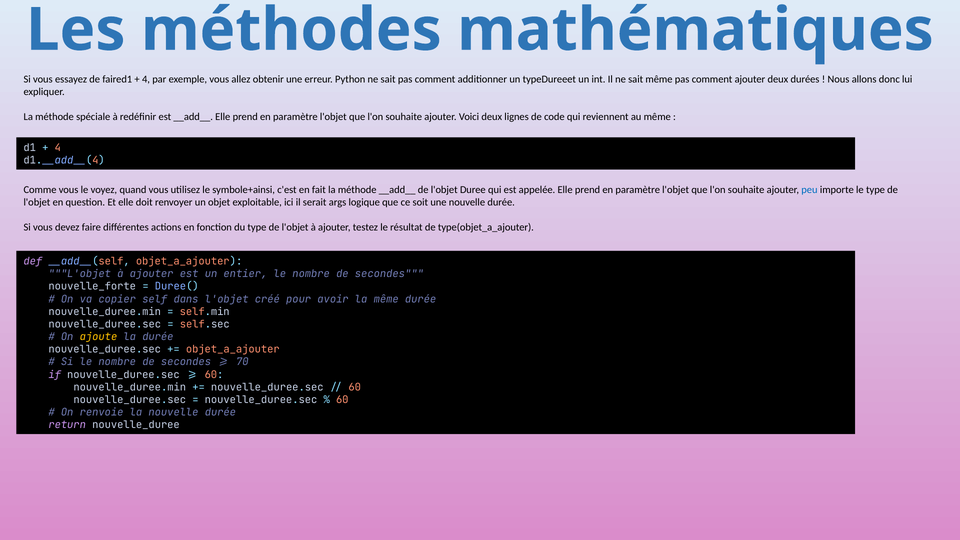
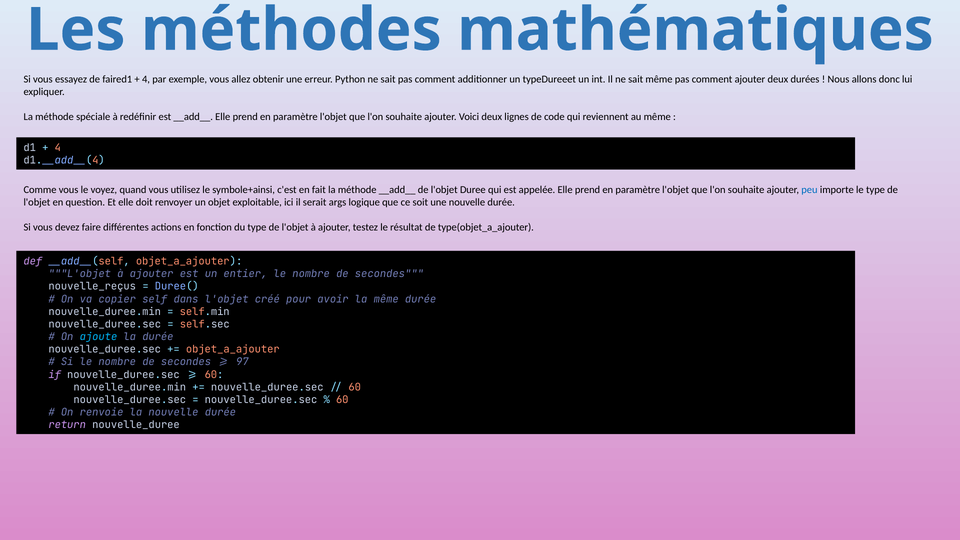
nouvelle_forte: nouvelle_forte -> nouvelle_reçus
ajoute colour: yellow -> light blue
70: 70 -> 97
